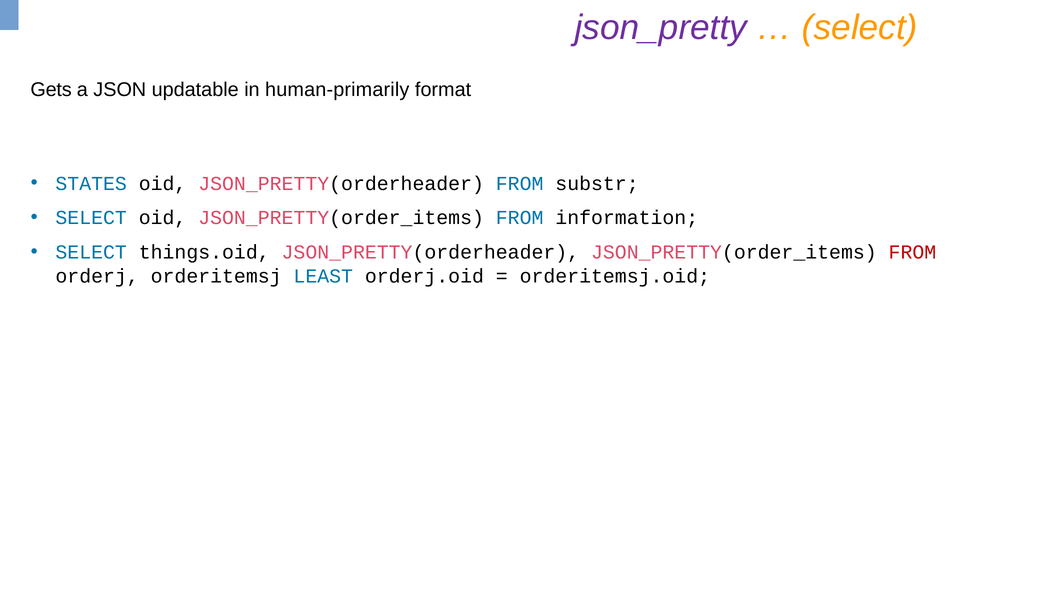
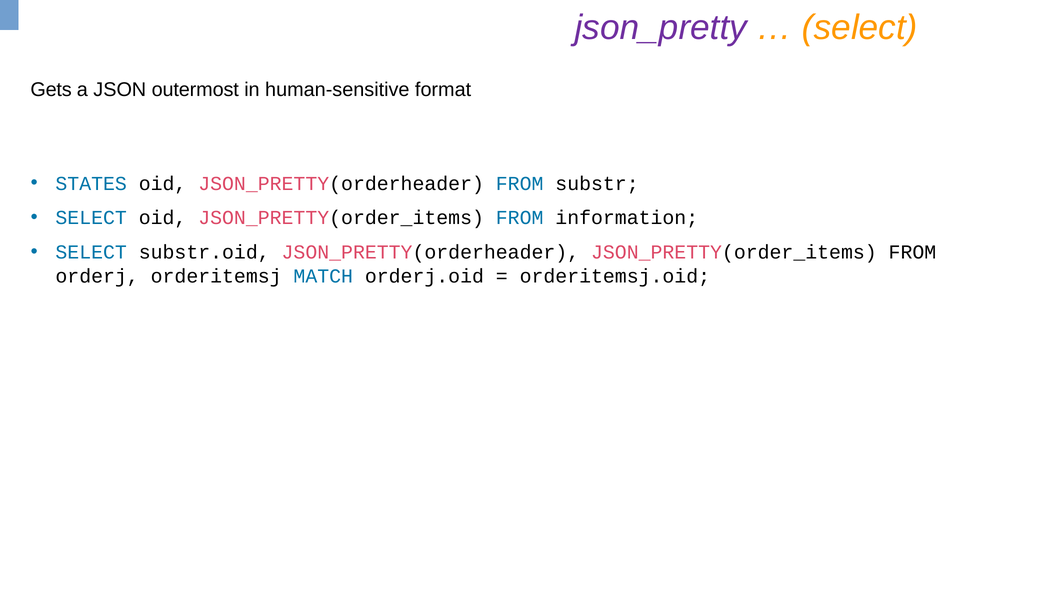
updatable: updatable -> outermost
human-primarily: human-primarily -> human-sensitive
things.oid: things.oid -> substr.oid
FROM at (912, 252) colour: red -> black
LEAST: LEAST -> MATCH
